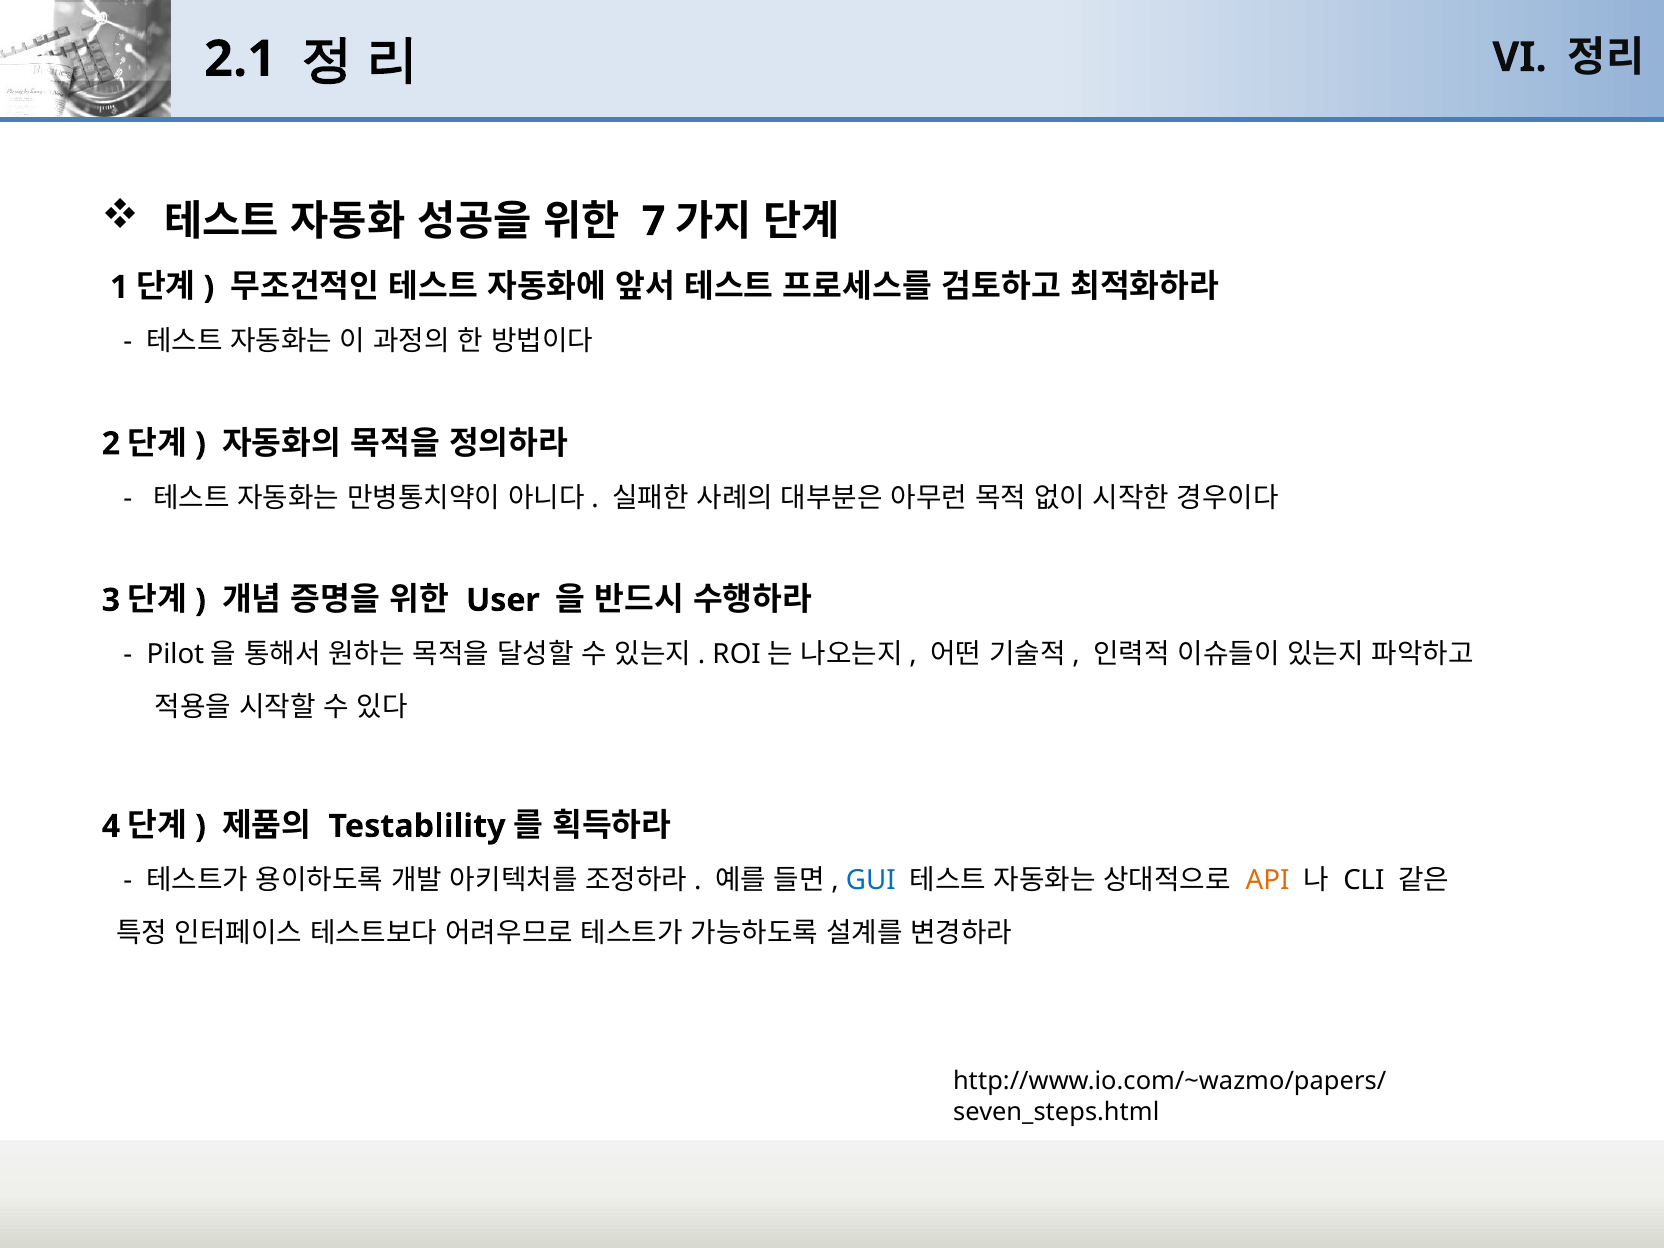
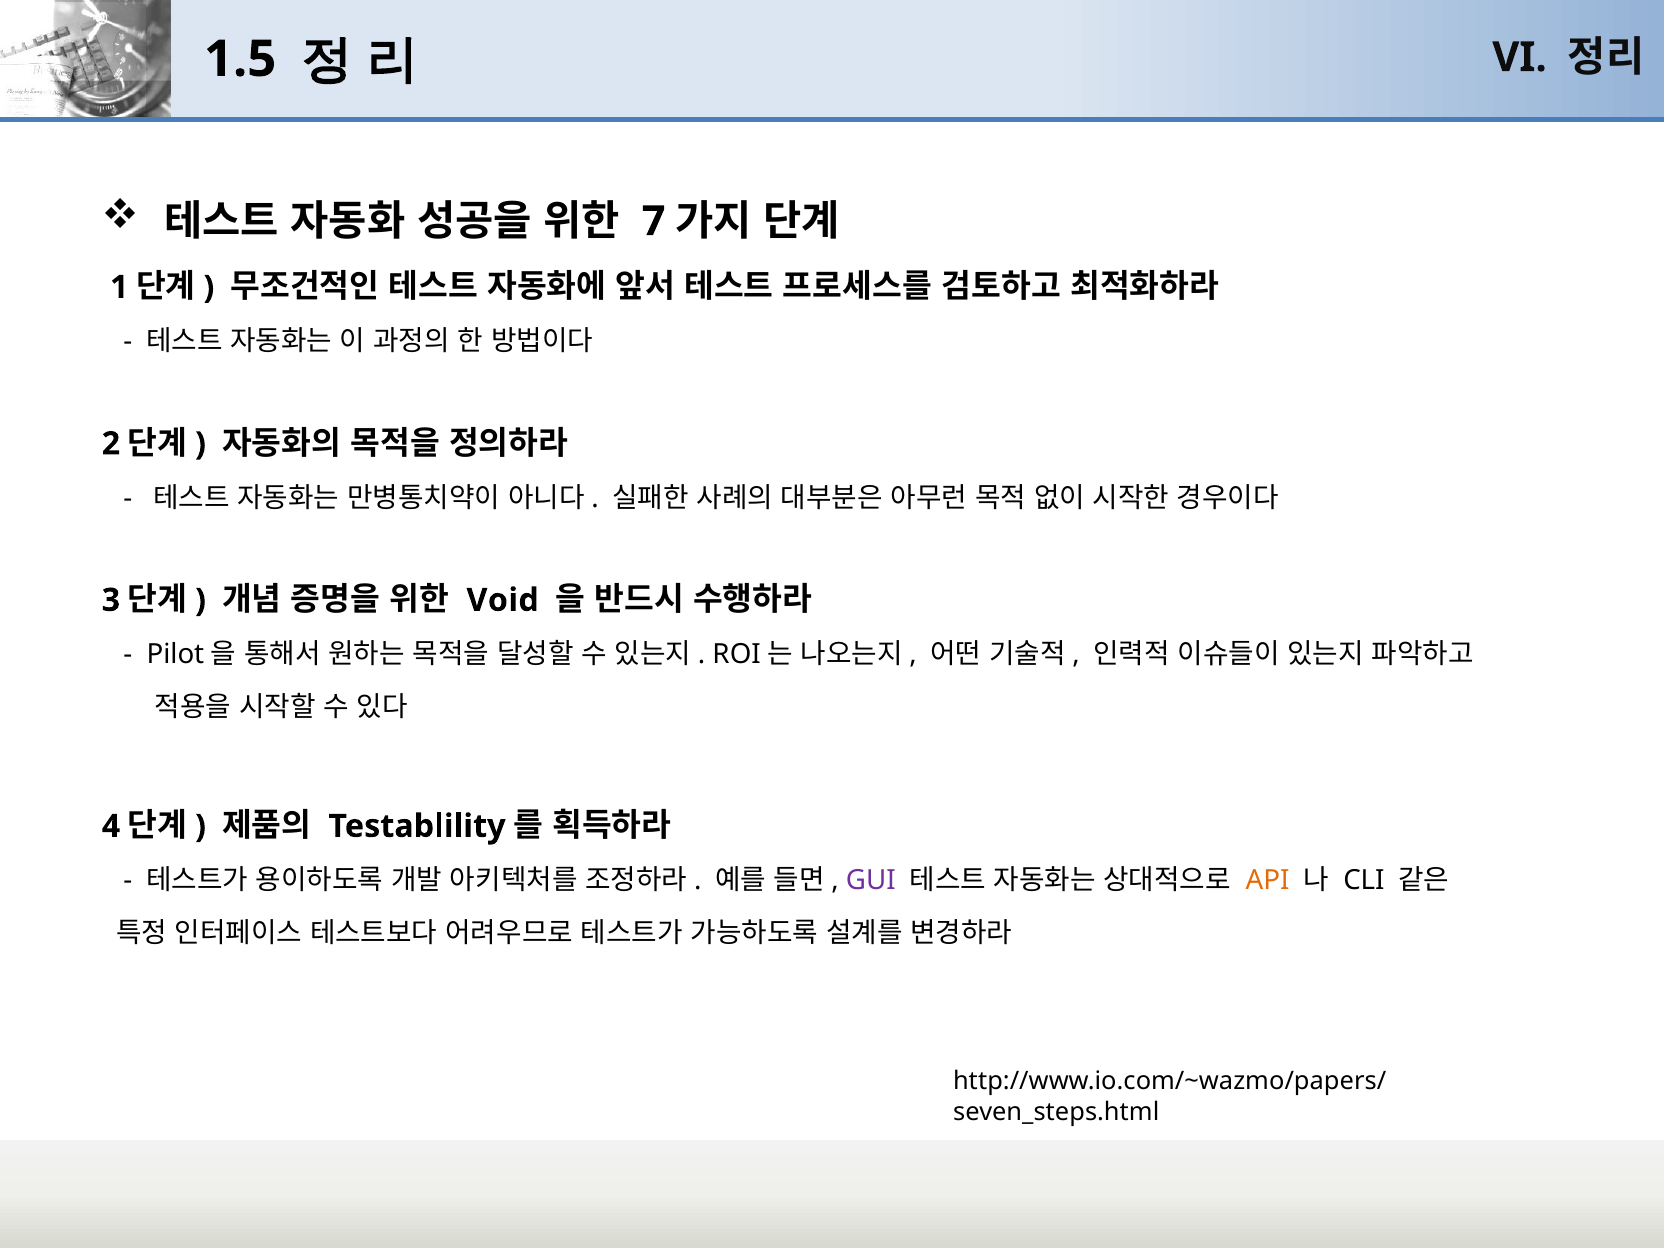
2.1: 2.1 -> 1.5
User: User -> Void
GUI colour: blue -> purple
